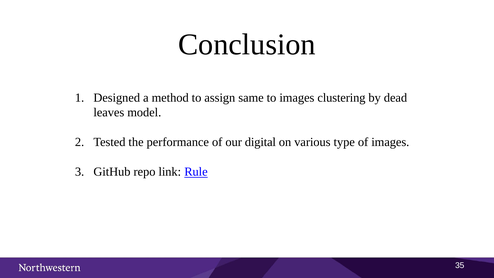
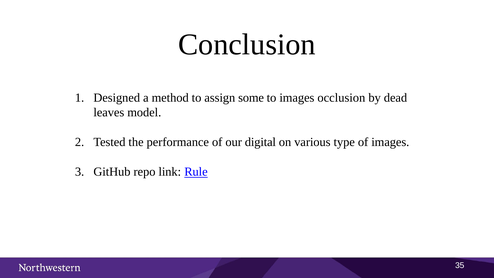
same: same -> some
clustering: clustering -> occlusion
